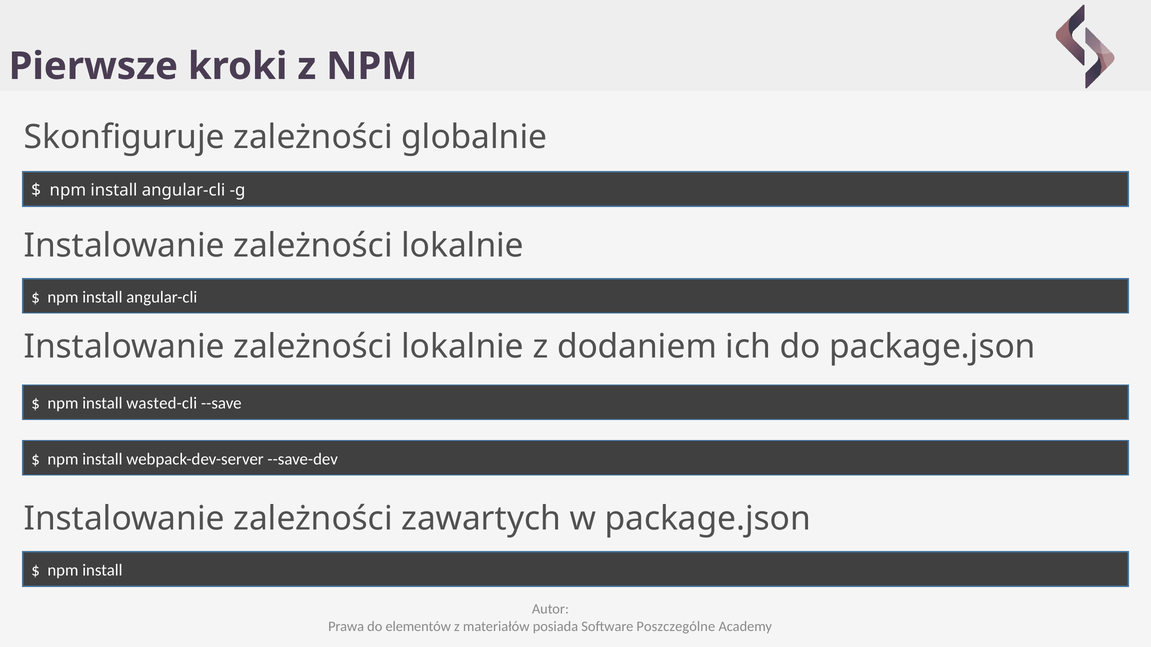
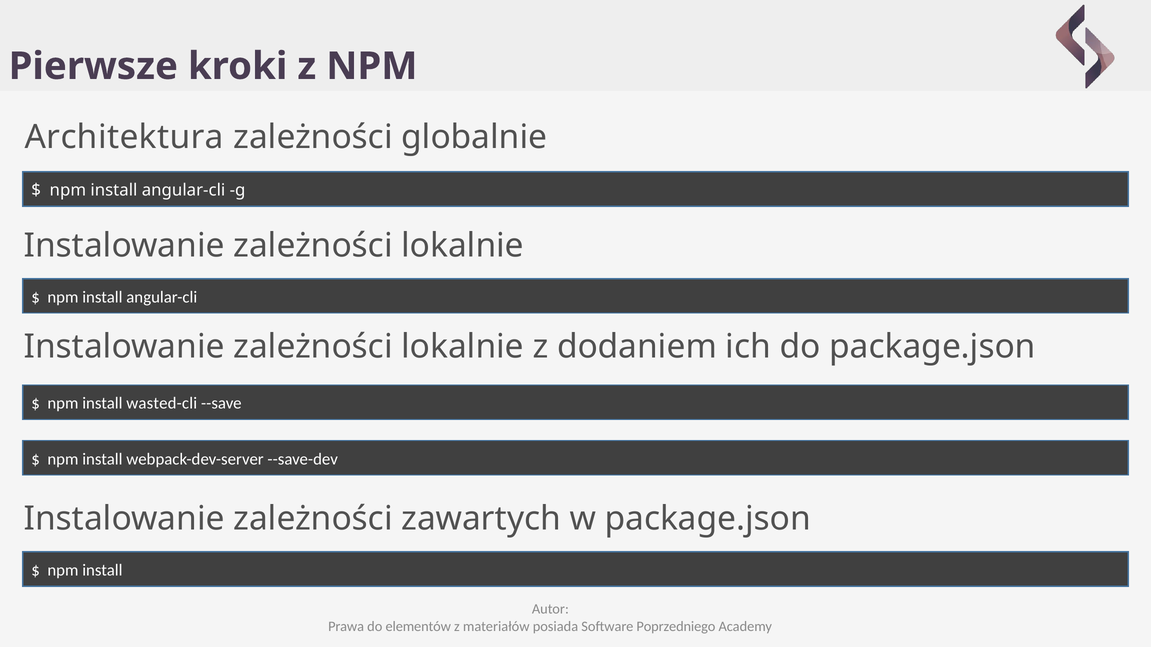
Skonfiguruje: Skonfiguruje -> Architektura
Poszczególne: Poszczególne -> Poprzedniego
